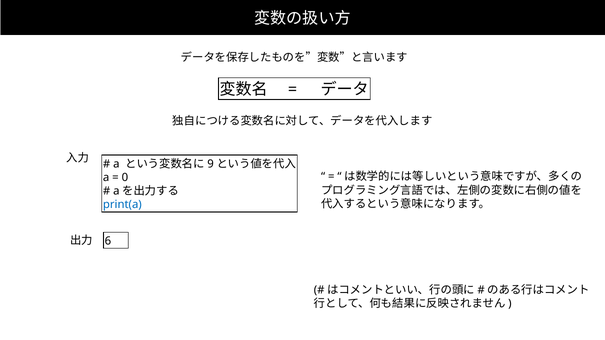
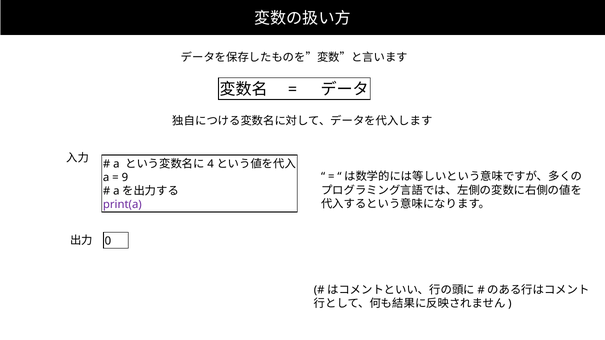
9: 9 -> 4
0: 0 -> 9
print(a colour: blue -> purple
6: 6 -> 0
